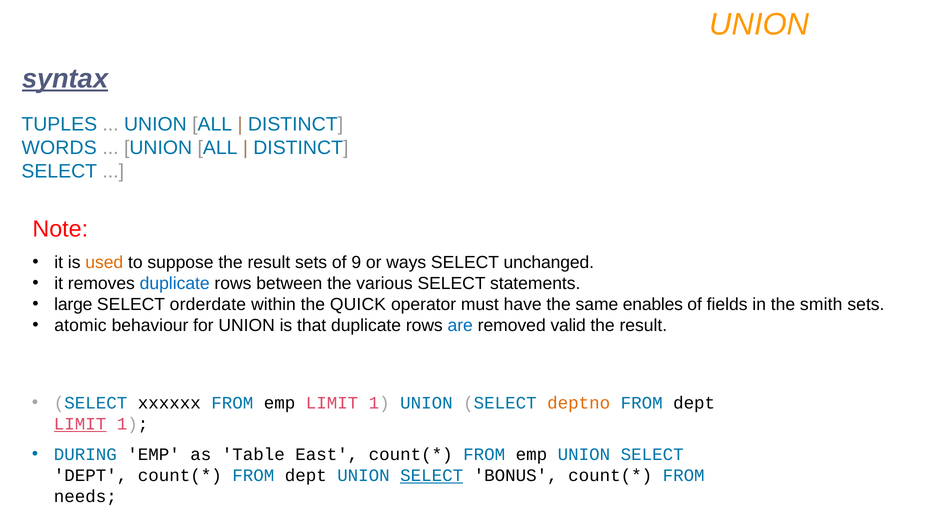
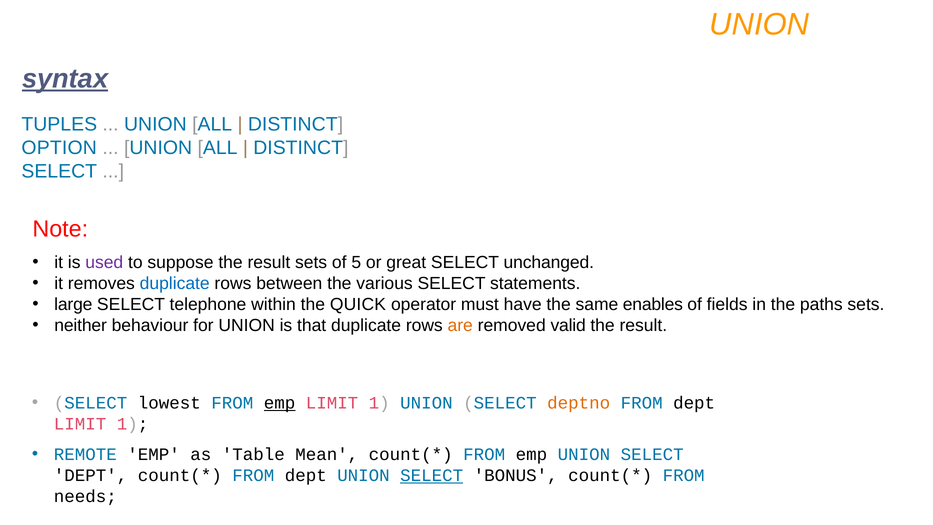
WORDS: WORDS -> OPTION
used colour: orange -> purple
9: 9 -> 5
ways: ways -> great
orderdate: orderdate -> telephone
smith: smith -> paths
atomic: atomic -> neither
are colour: blue -> orange
xxxxxx: xxxxxx -> lowest
emp at (280, 403) underline: none -> present
LIMIT at (80, 424) underline: present -> none
DURING: DURING -> REMOTE
East: East -> Mean
